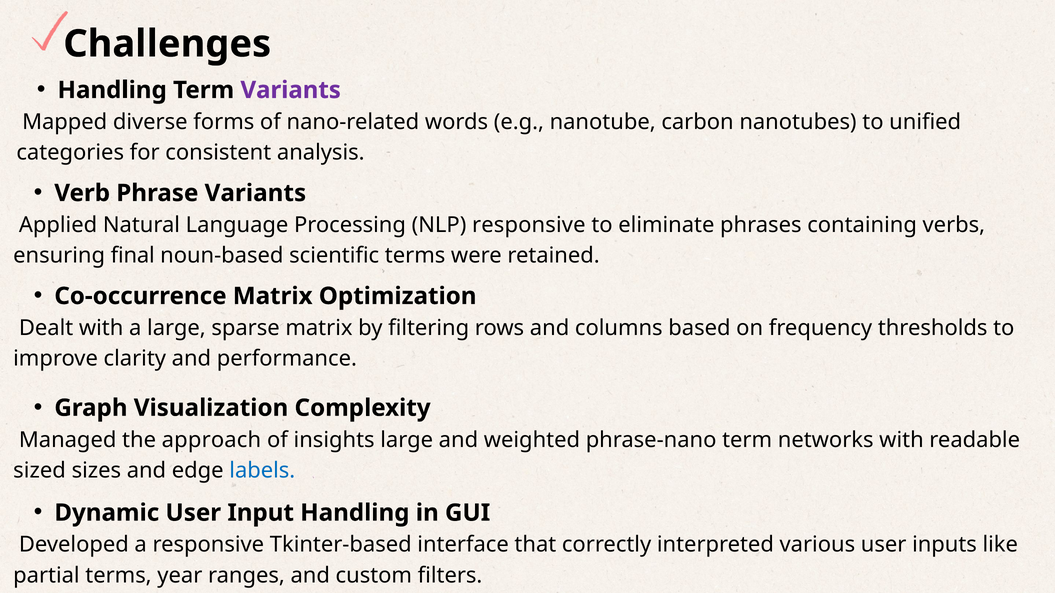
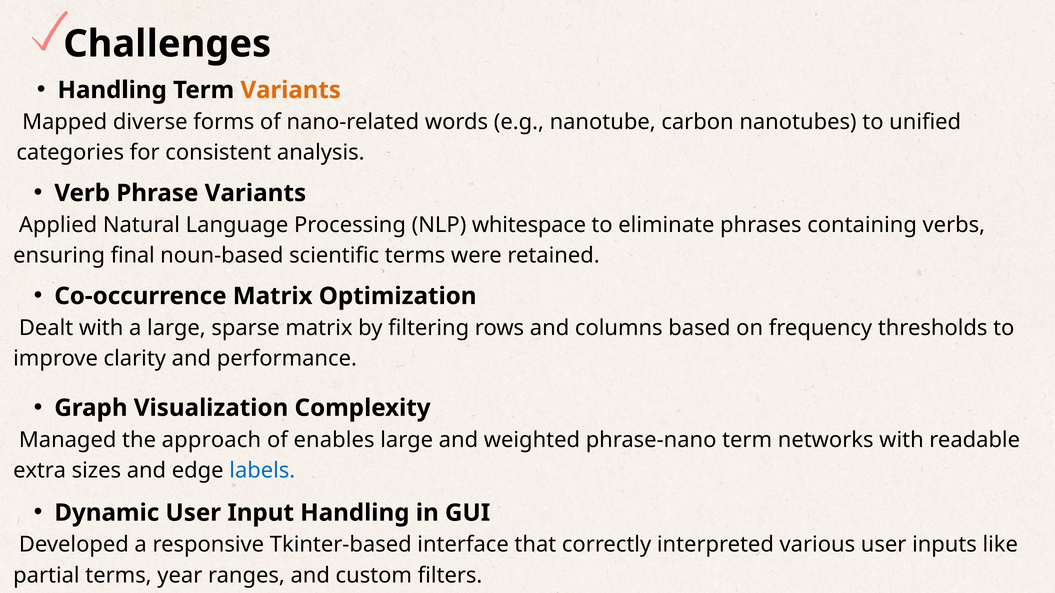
Variants at (291, 90) colour: purple -> orange
NLP responsive: responsive -> whitespace
insights: insights -> enables
sized: sized -> extra
